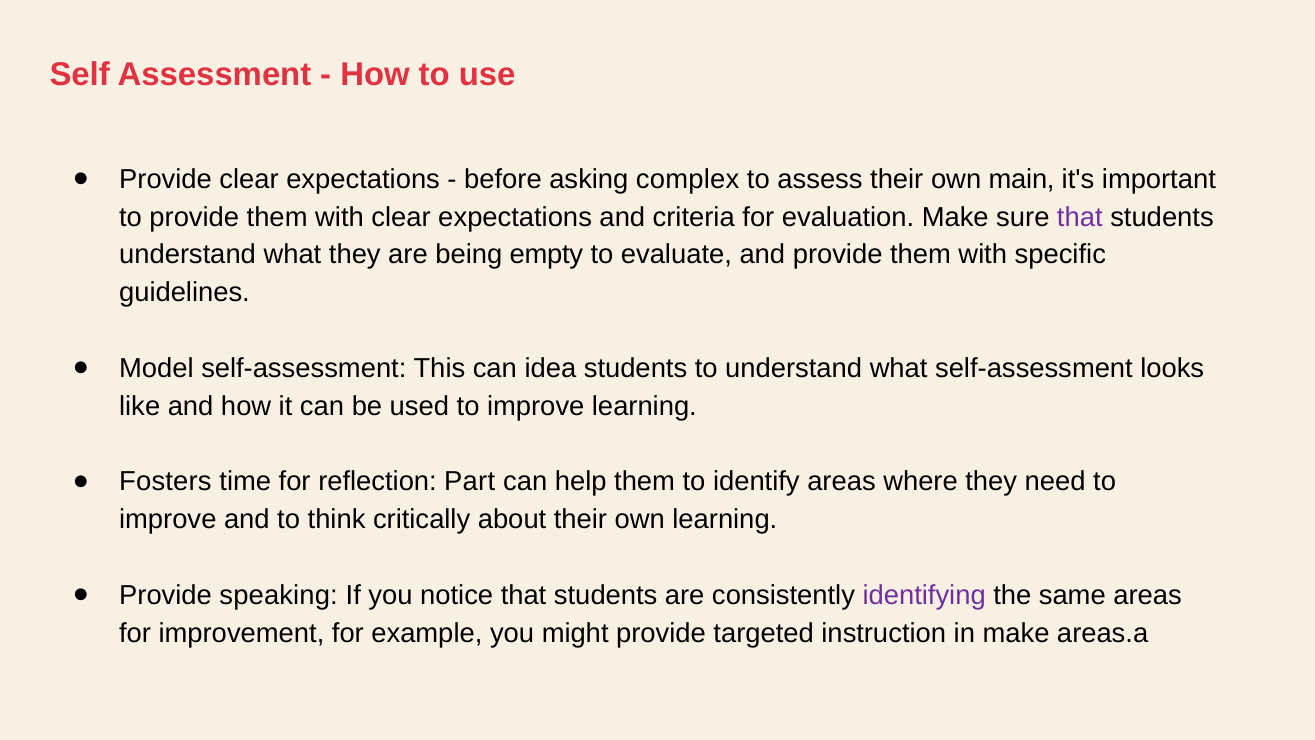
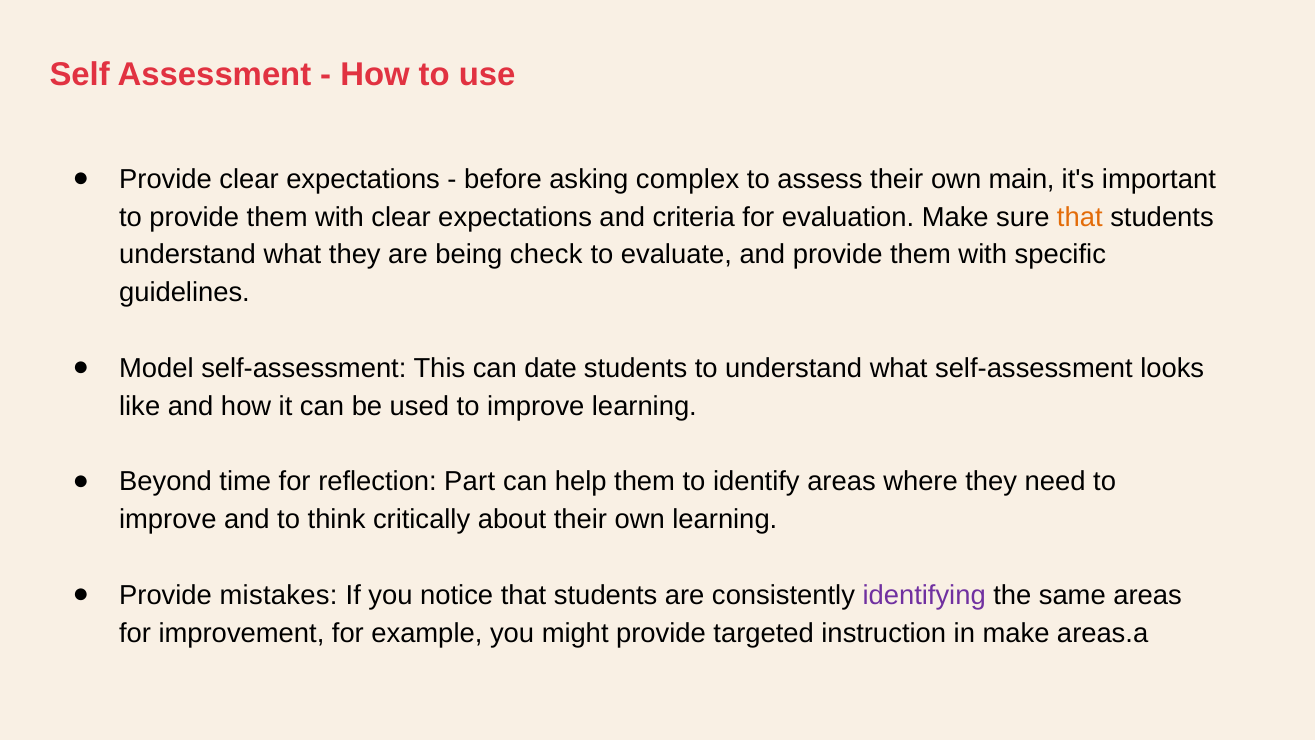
that at (1080, 217) colour: purple -> orange
empty: empty -> check
idea: idea -> date
Fosters: Fosters -> Beyond
speaking: speaking -> mistakes
